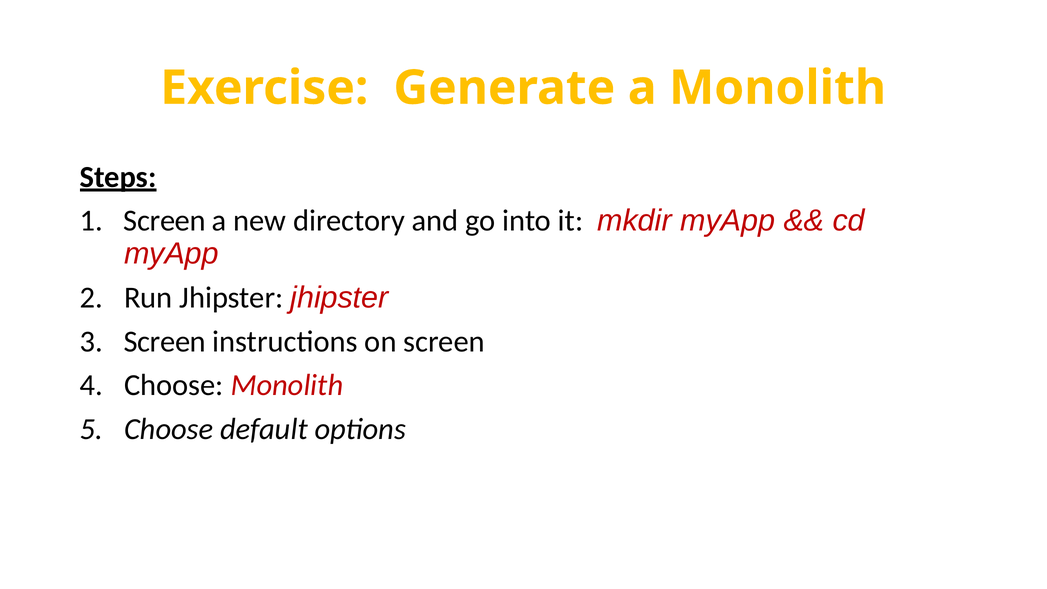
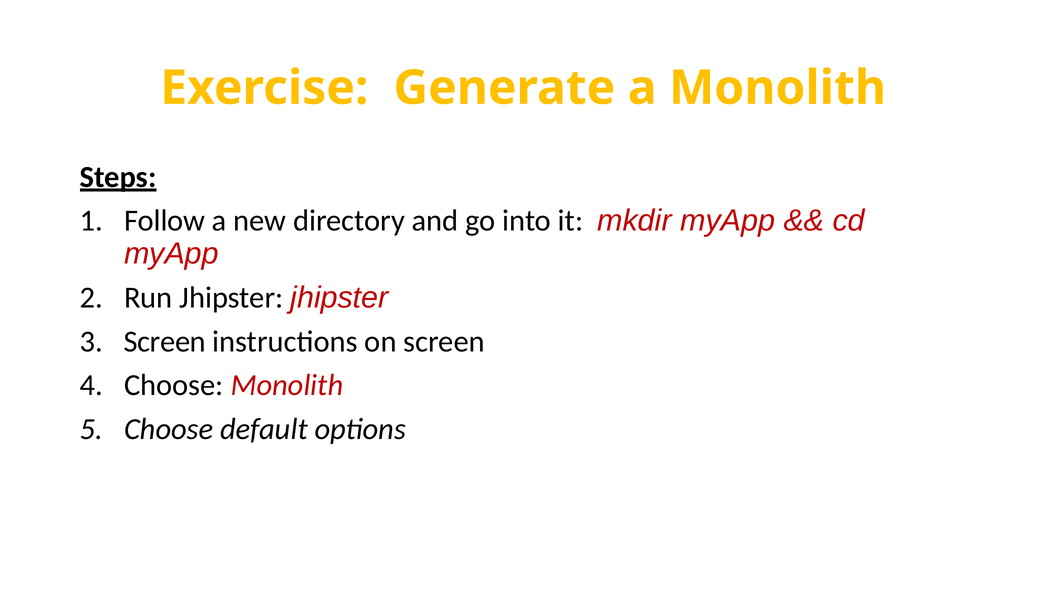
Screen at (165, 221): Screen -> Follow
